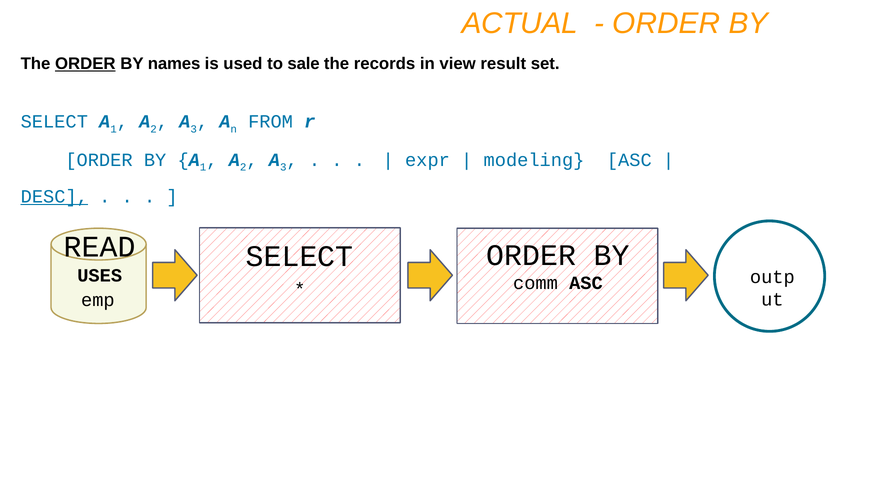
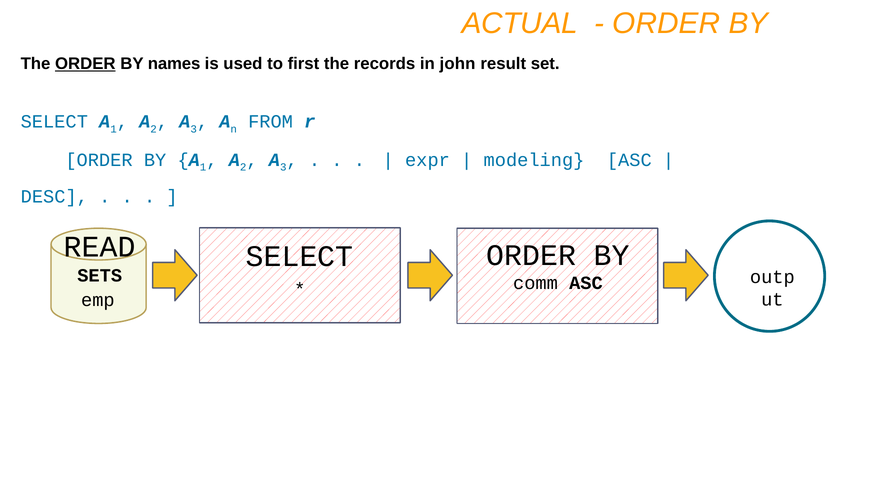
sale: sale -> first
view: view -> john
DESC underline: present -> none
USES: USES -> SETS
